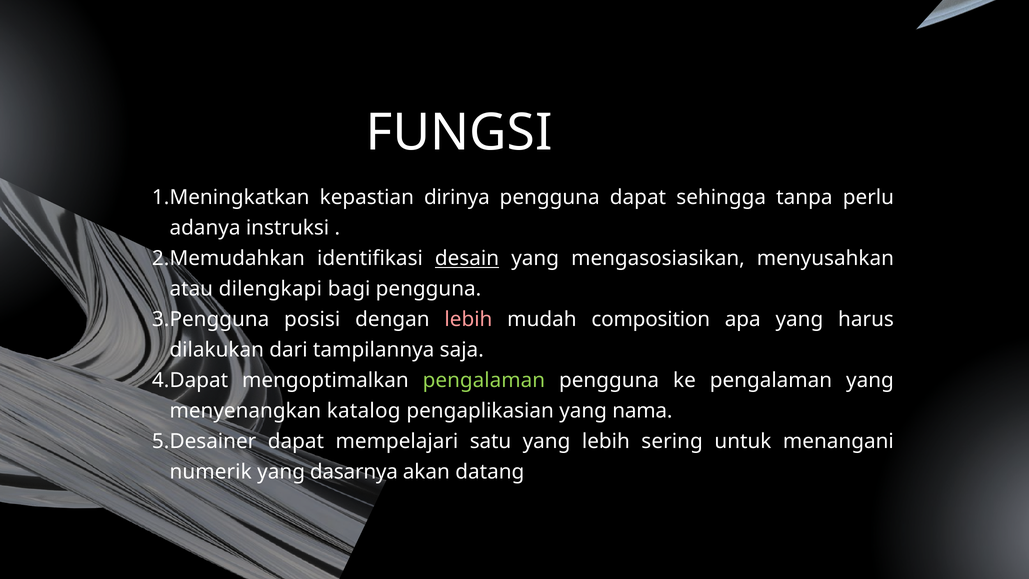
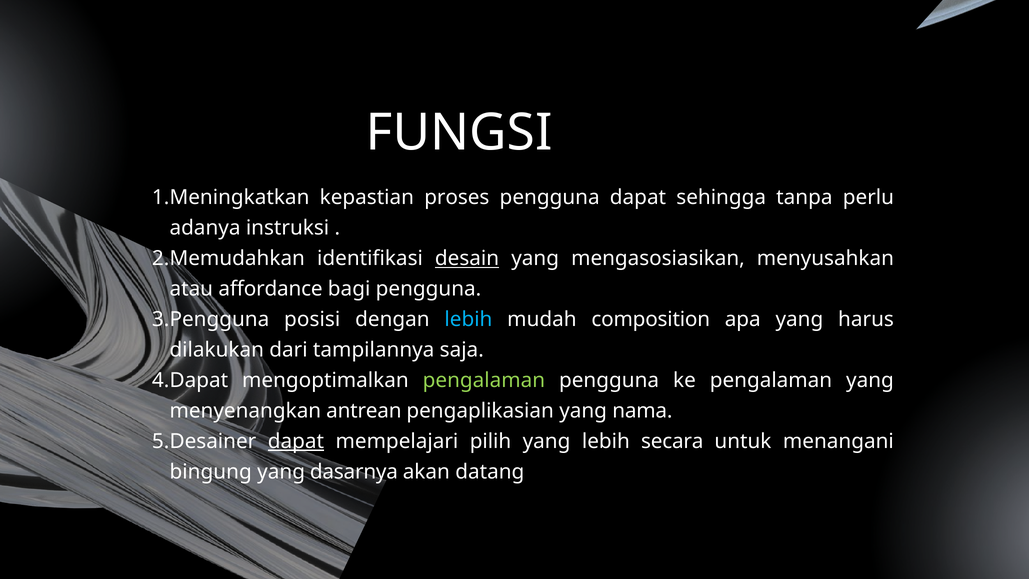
dirinya: dirinya -> proses
dilengkapi: dilengkapi -> affordance
lebih at (468, 319) colour: pink -> light blue
katalog: katalog -> antrean
dapat at (296, 441) underline: none -> present
satu: satu -> pilih
sering: sering -> secara
numerik: numerik -> bingung
